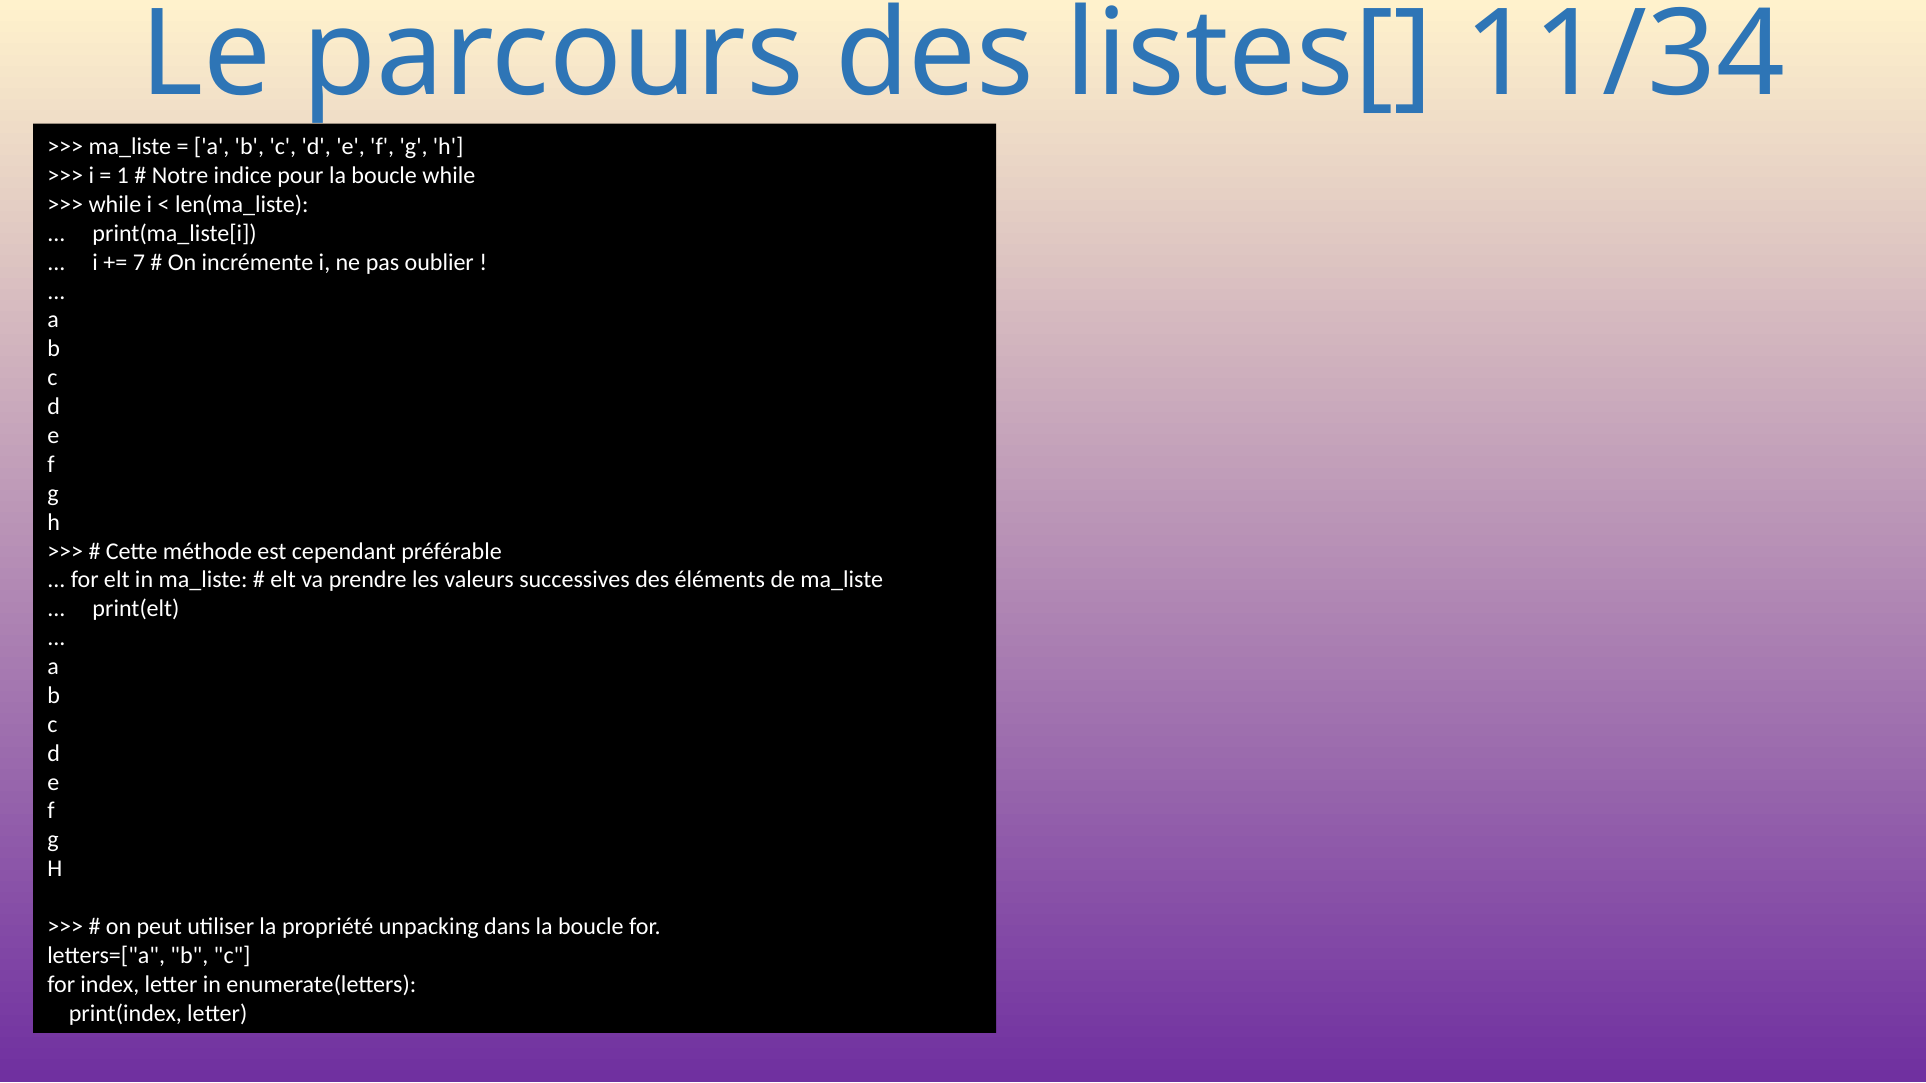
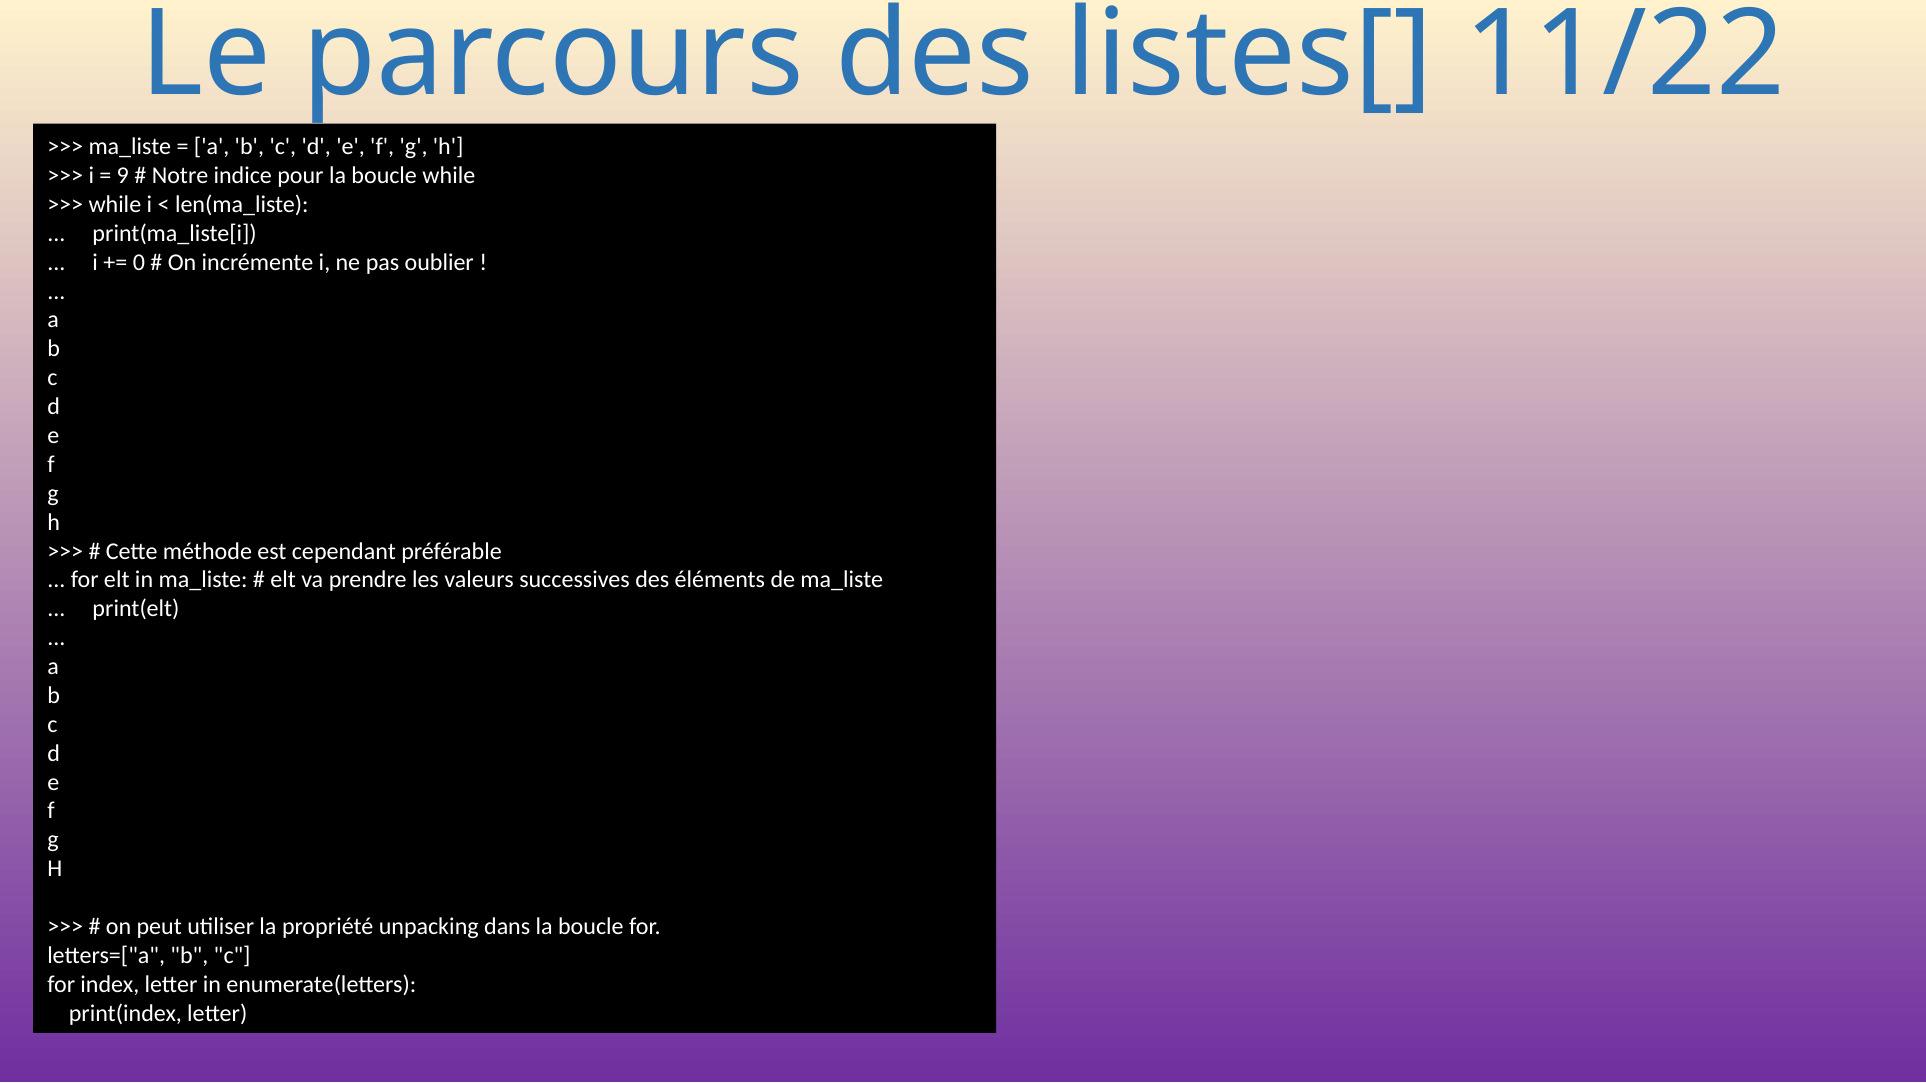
11/34: 11/34 -> 11/22
1: 1 -> 9
7: 7 -> 0
